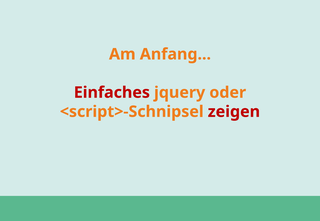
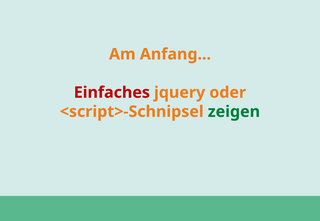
zeigen colour: red -> green
